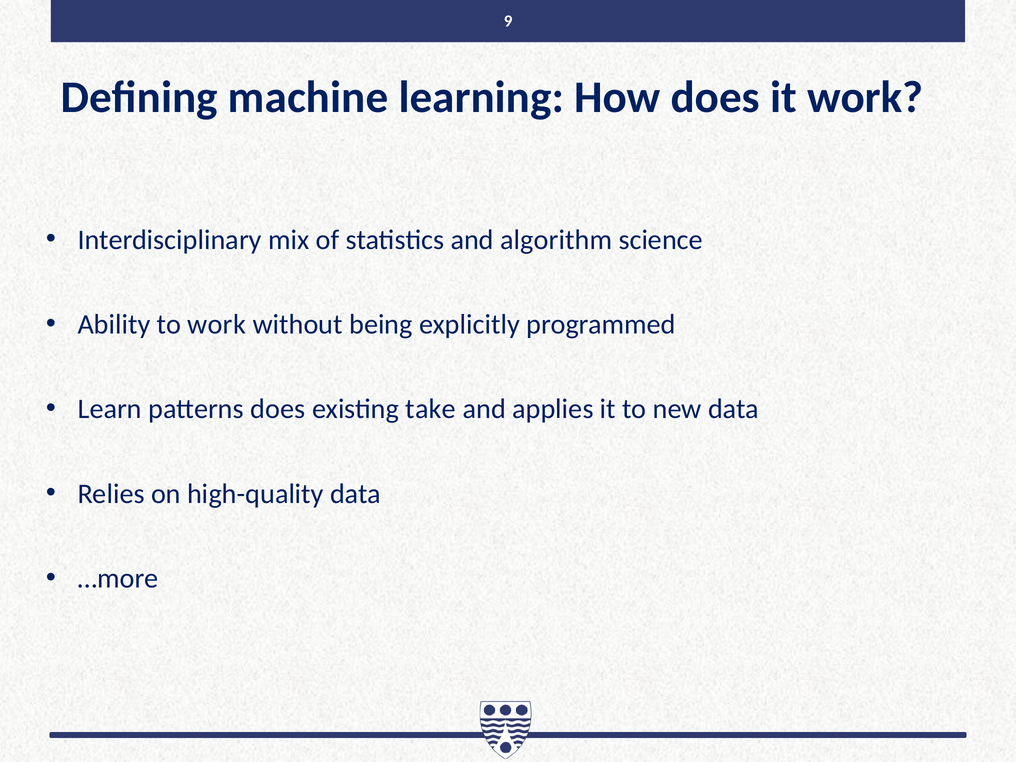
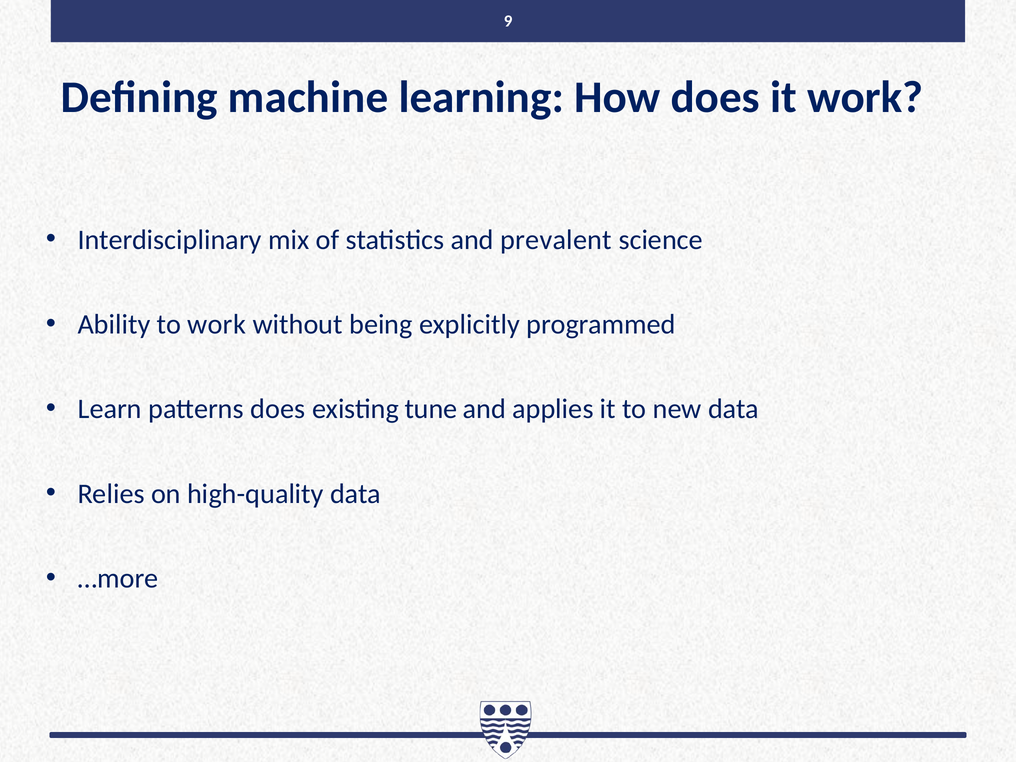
algorithm: algorithm -> prevalent
take: take -> tune
